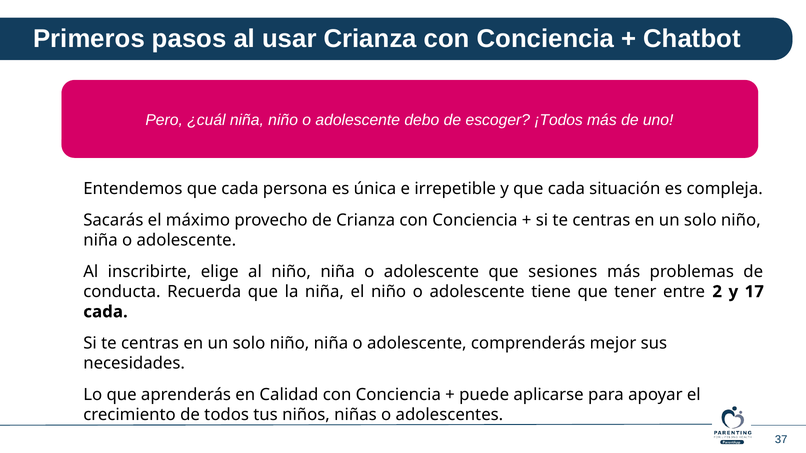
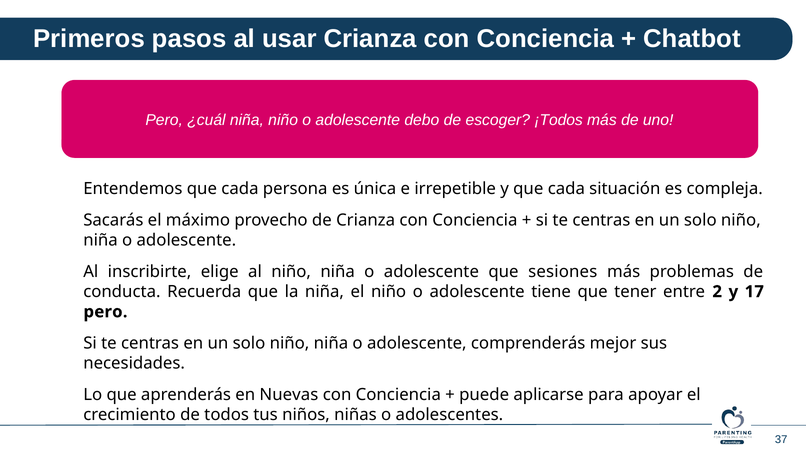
cada at (106, 312): cada -> pero
Calidad: Calidad -> Nuevas
